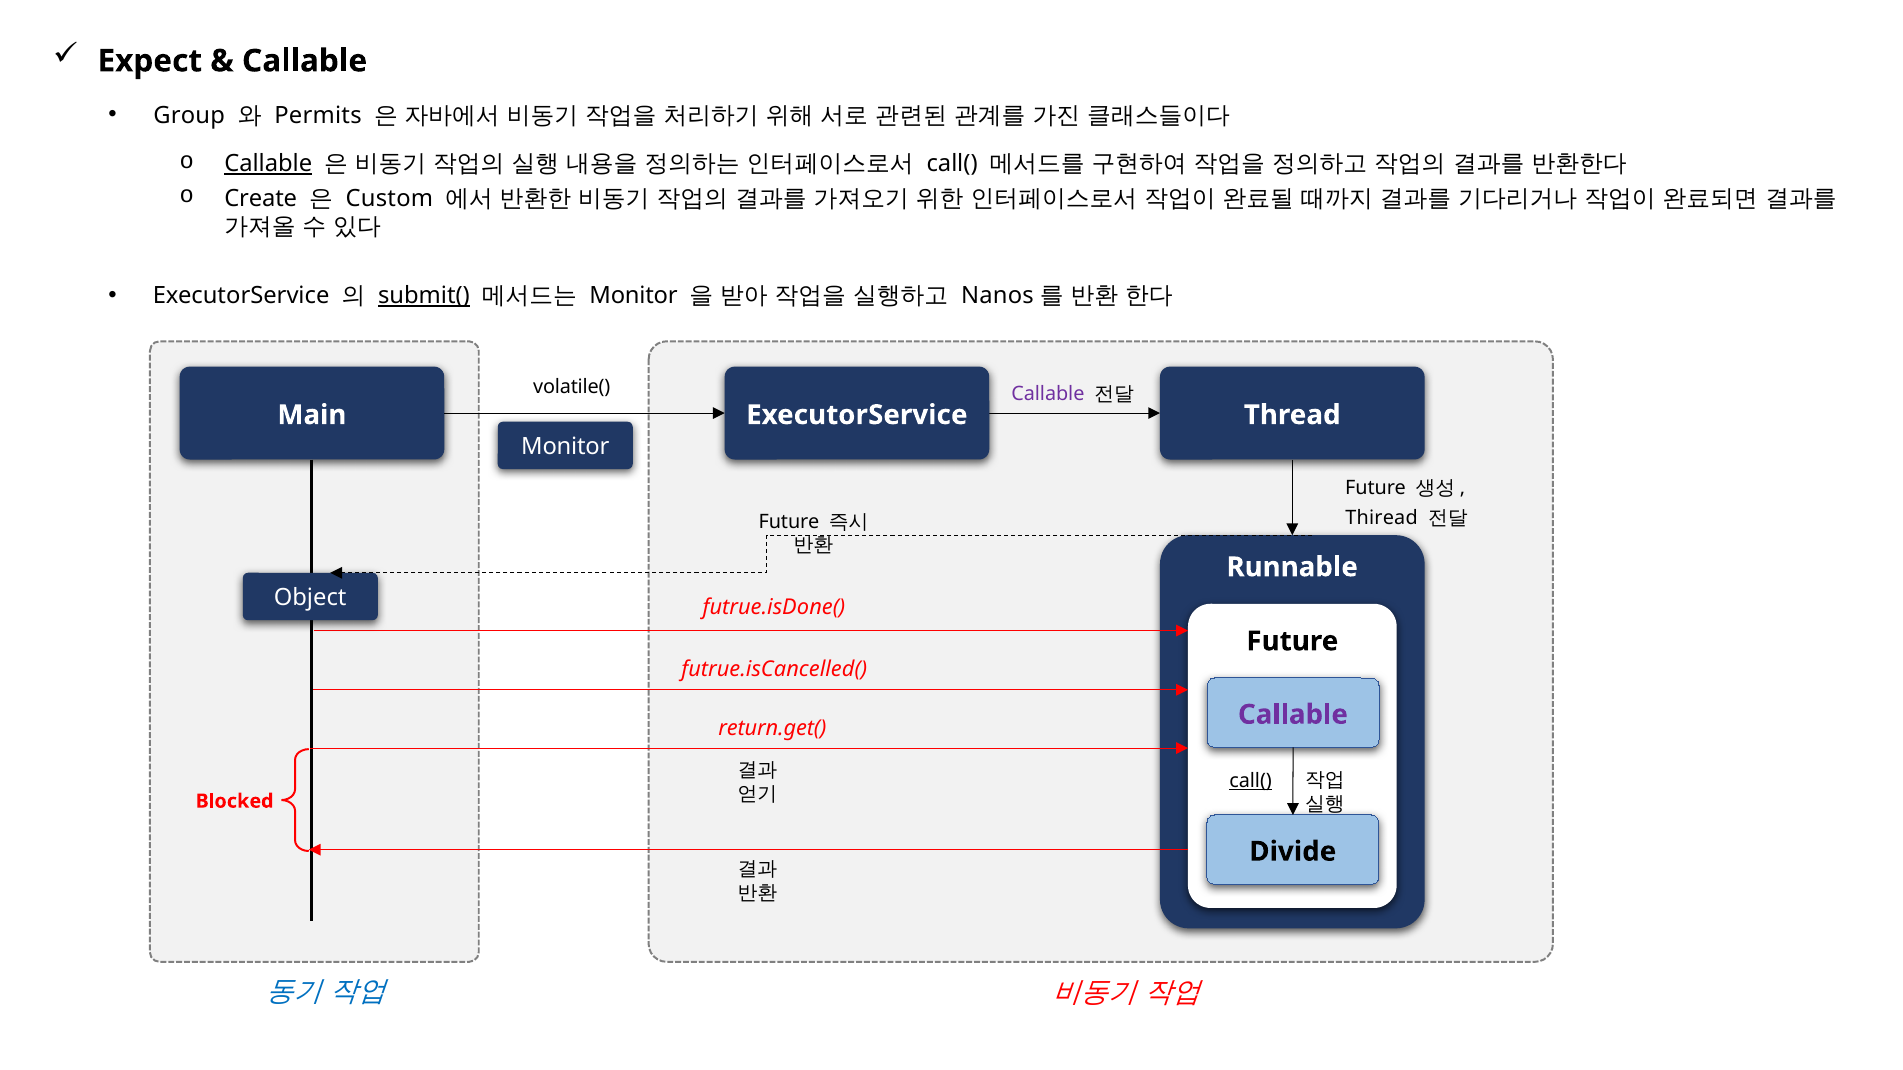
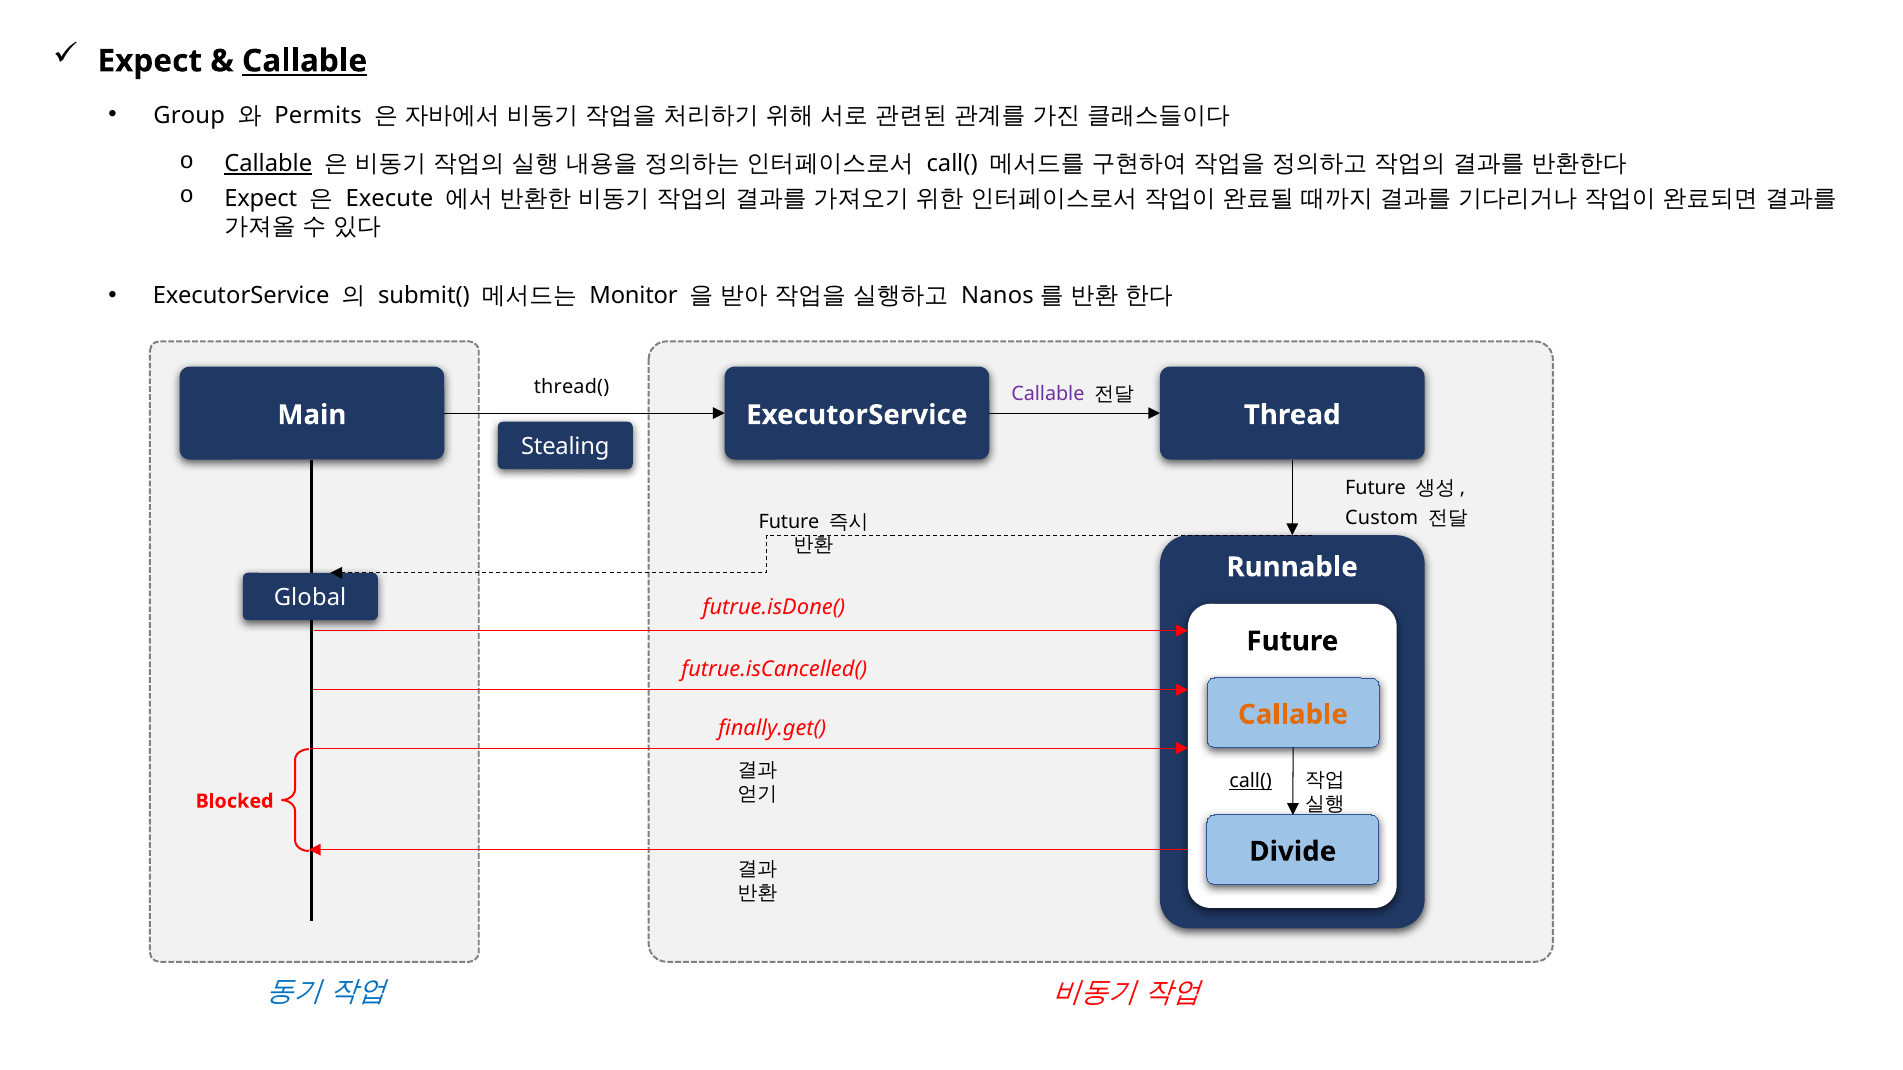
Callable at (305, 61) underline: none -> present
Create at (261, 198): Create -> Expect
Custom: Custom -> Execute
submit( underline: present -> none
volatile(: volatile( -> thread(
Monitor at (565, 447): Monitor -> Stealing
Thiread: Thiread -> Custom
Object: Object -> Global
Callable at (1293, 715) colour: purple -> orange
return.get(: return.get( -> finally.get(
